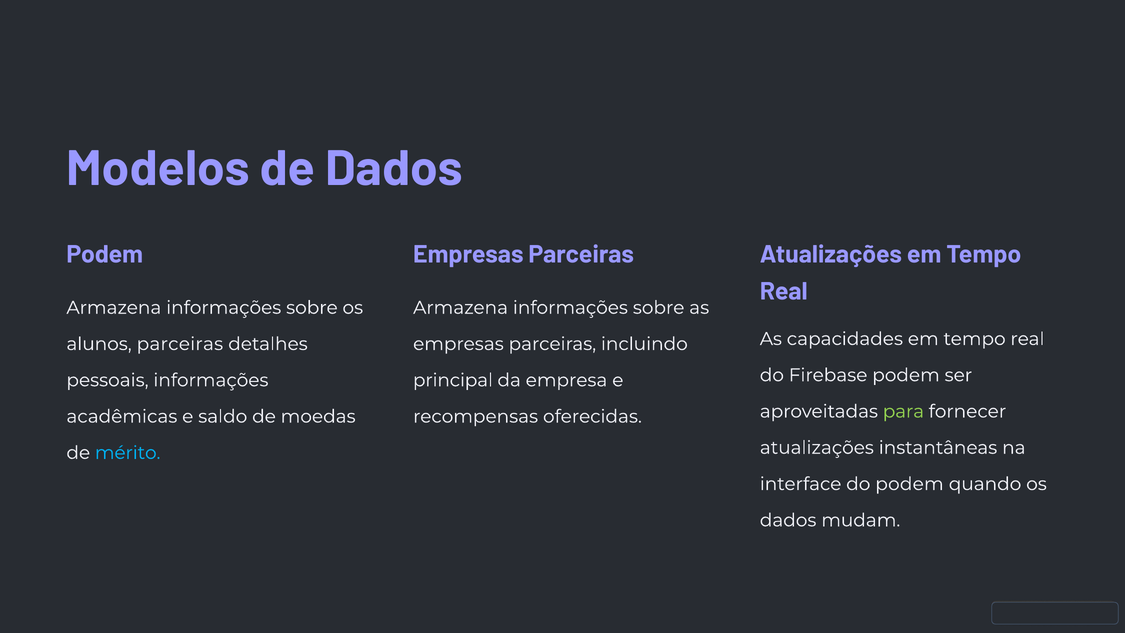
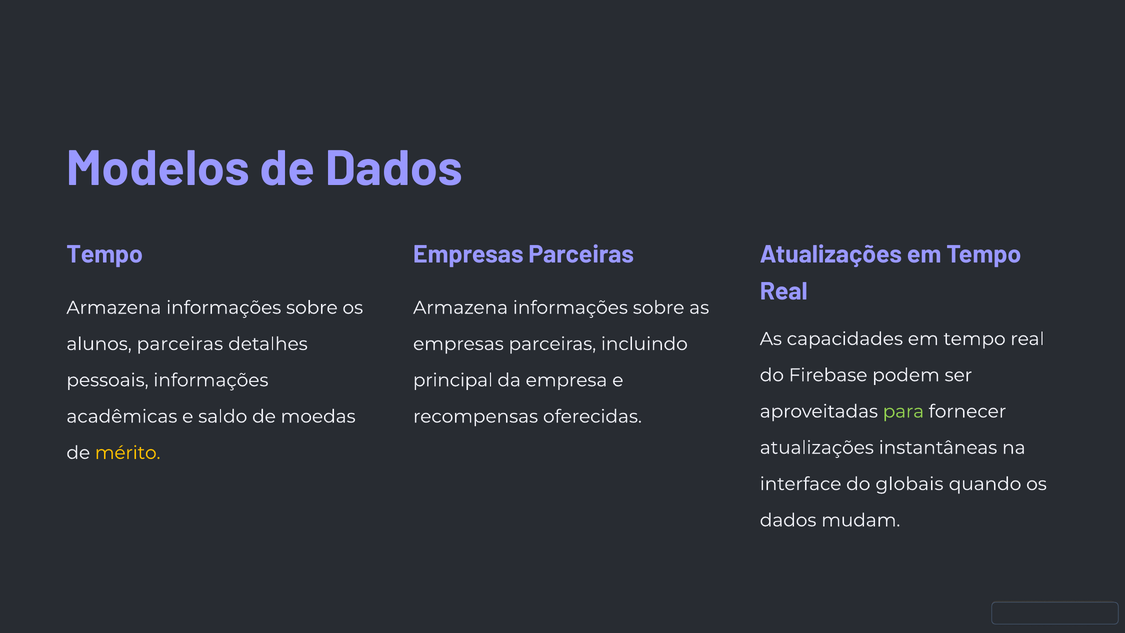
Podem at (105, 255): Podem -> Tempo
mérito colour: light blue -> yellow
do podem: podem -> globais
